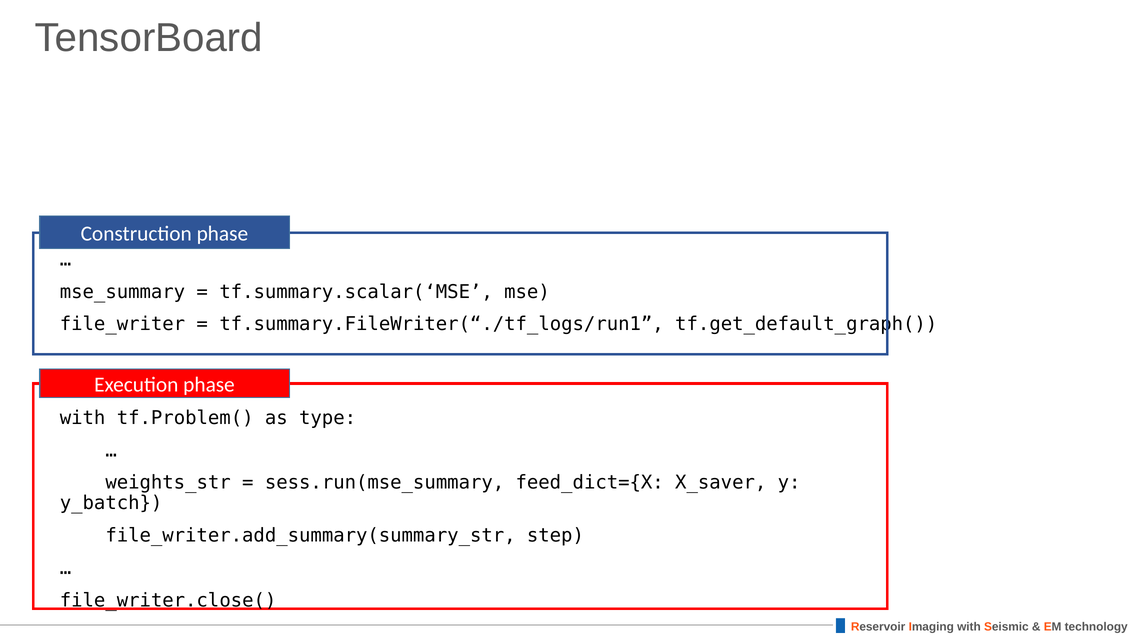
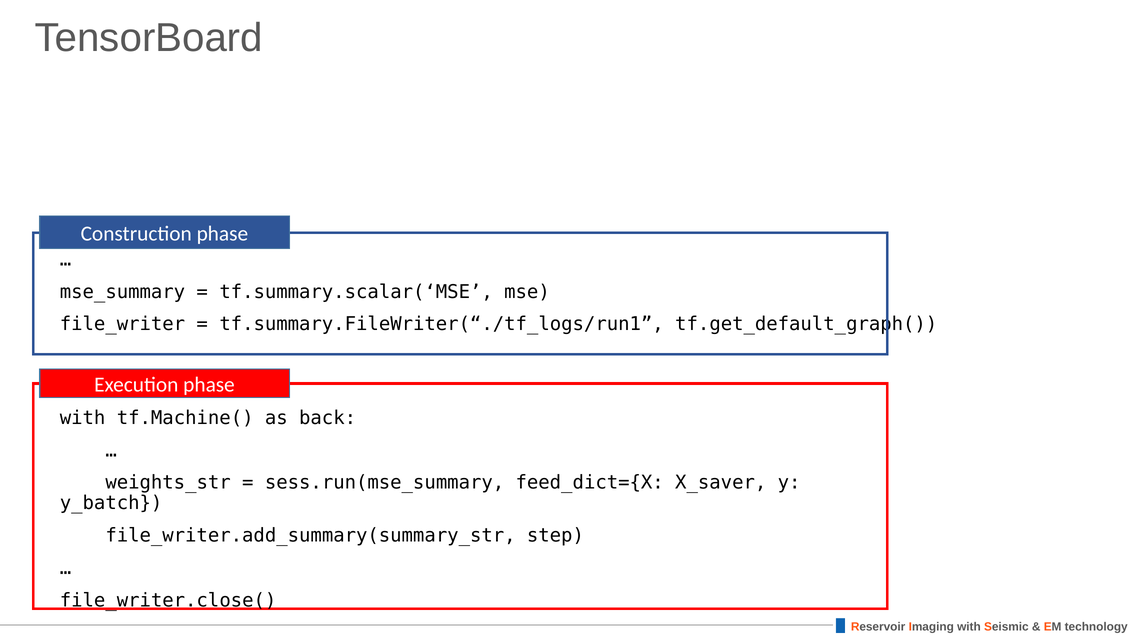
tf.Problem(: tf.Problem( -> tf.Machine(
type: type -> back
